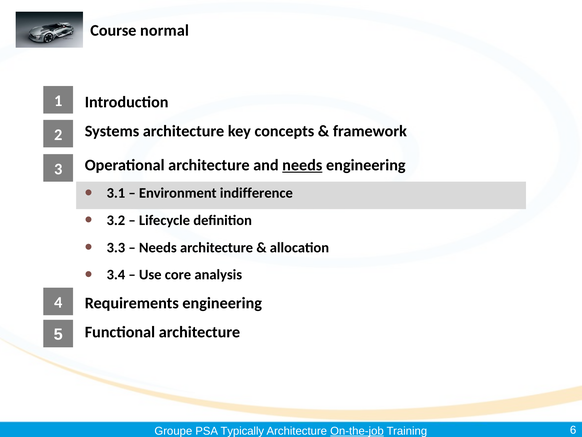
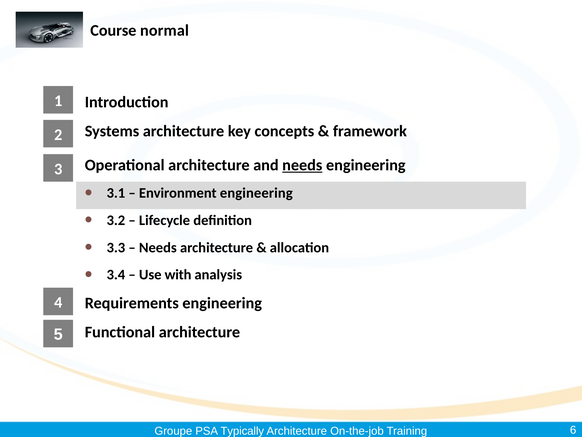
Environment indifference: indifference -> engineering
core: core -> with
On-the-job underline: present -> none
